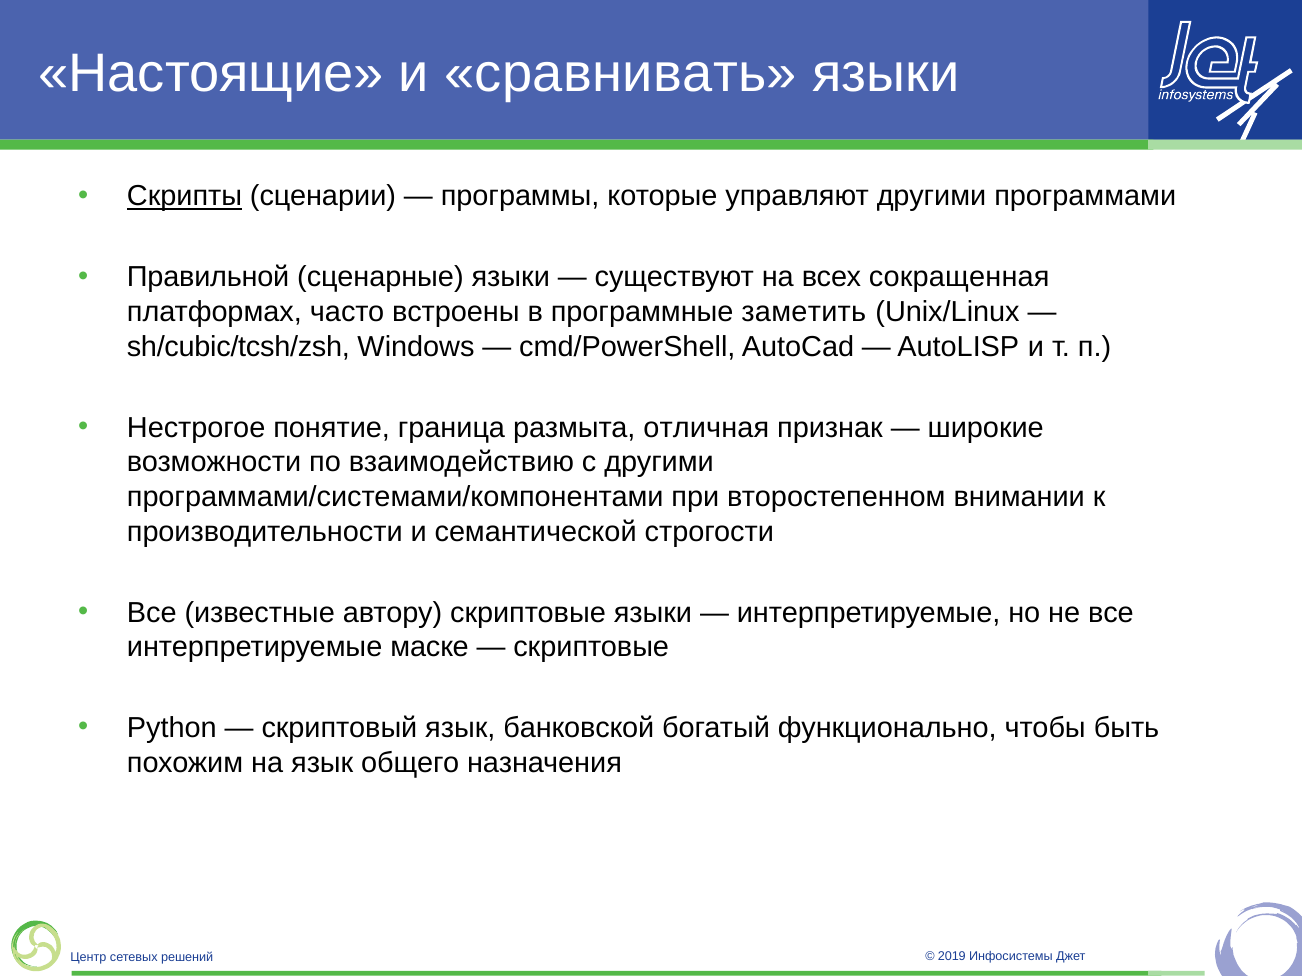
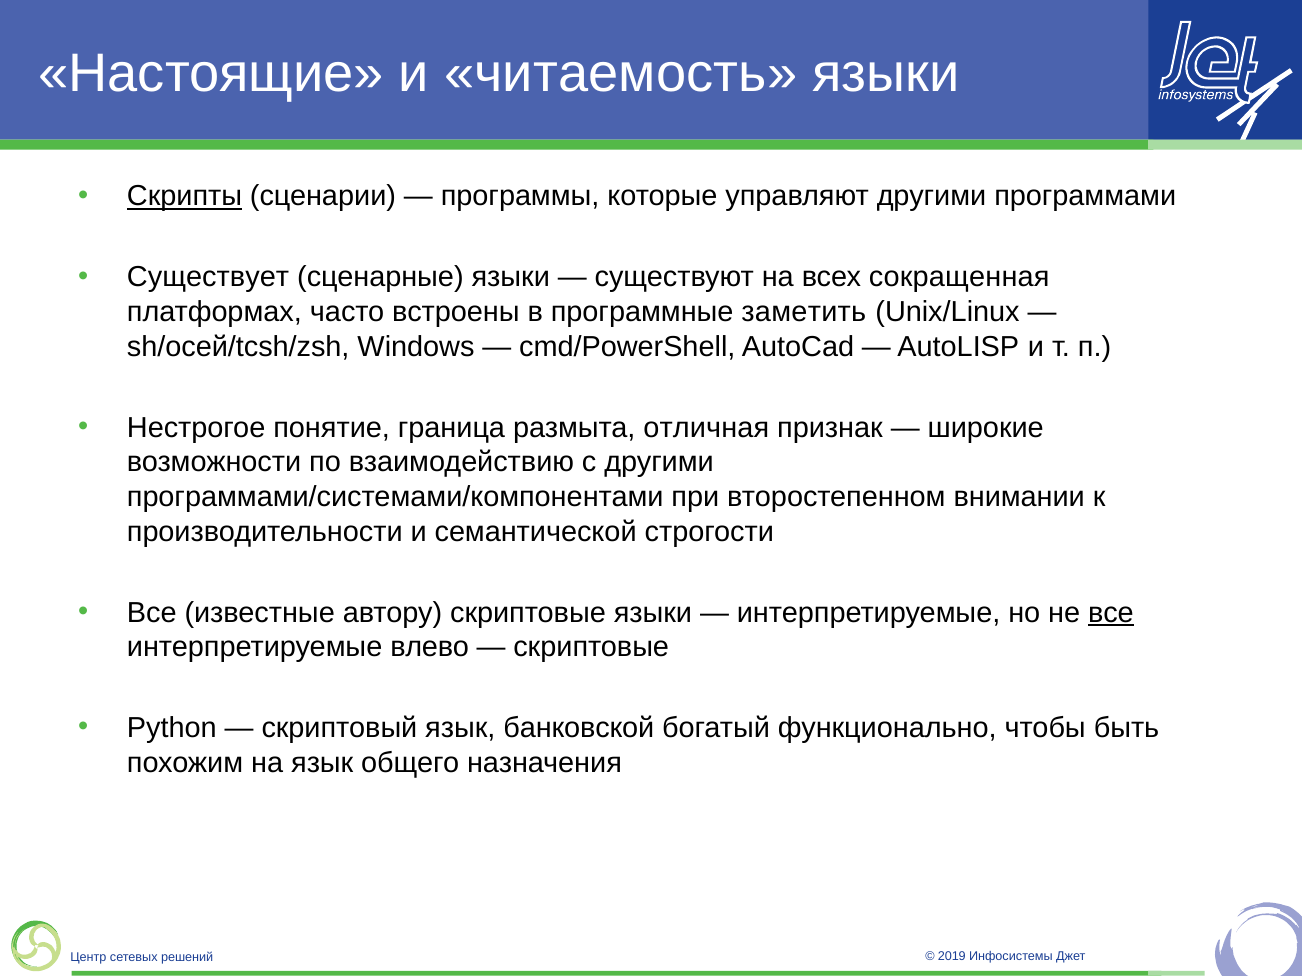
сравнивать: сравнивать -> читаемость
Правильной: Правильной -> Существует
sh/cubic/tcsh/zsh: sh/cubic/tcsh/zsh -> sh/осей/tcsh/zsh
все at (1111, 613) underline: none -> present
маске: маске -> влево
